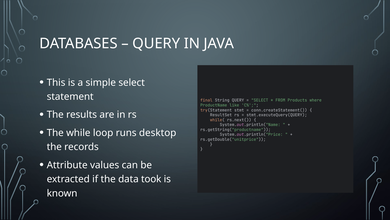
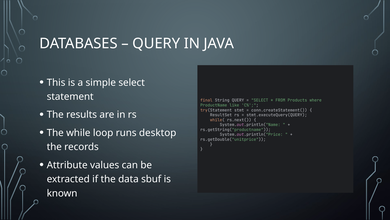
took: took -> sbuf
